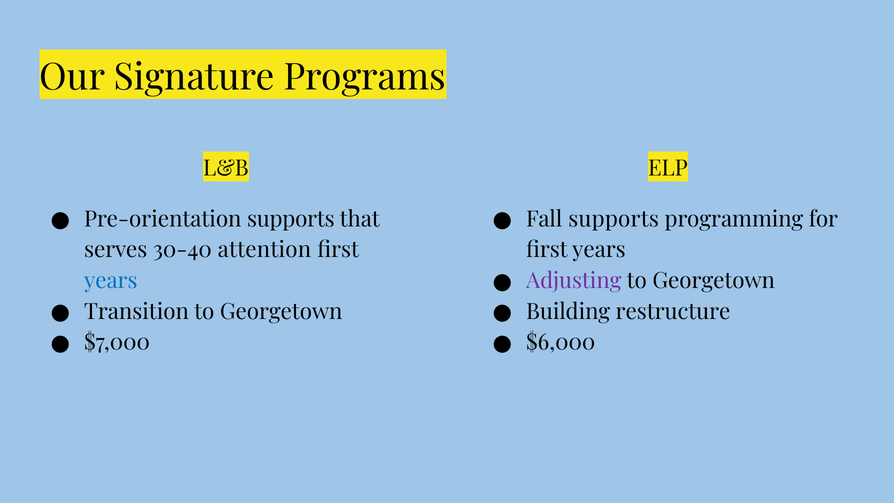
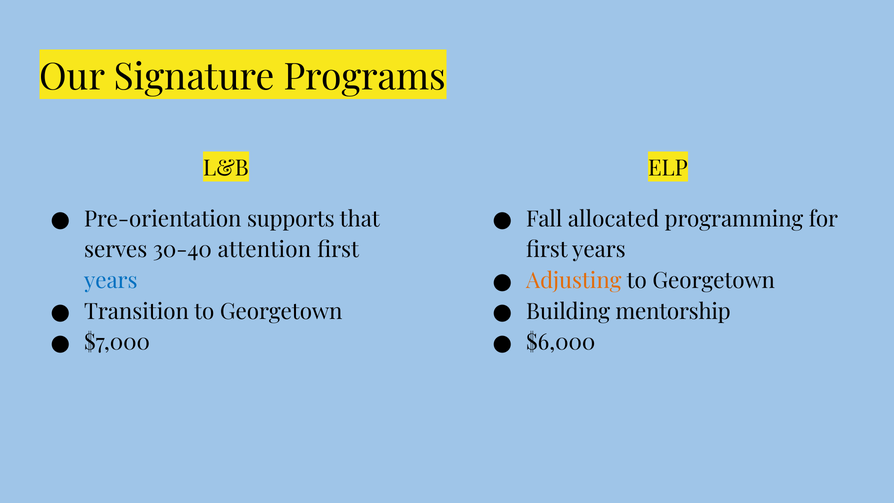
Fall supports: supports -> allocated
Adjusting colour: purple -> orange
restructure: restructure -> mentorship
